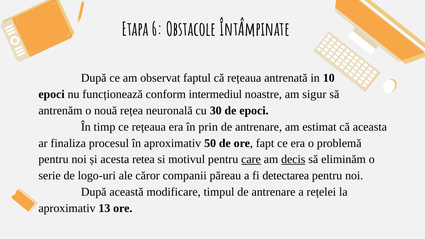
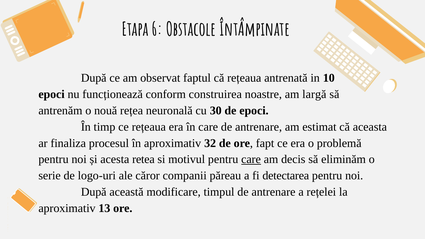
intermediul: intermediul -> construirea
sigur: sigur -> largă
în prin: prin -> care
50: 50 -> 32
decis underline: present -> none
